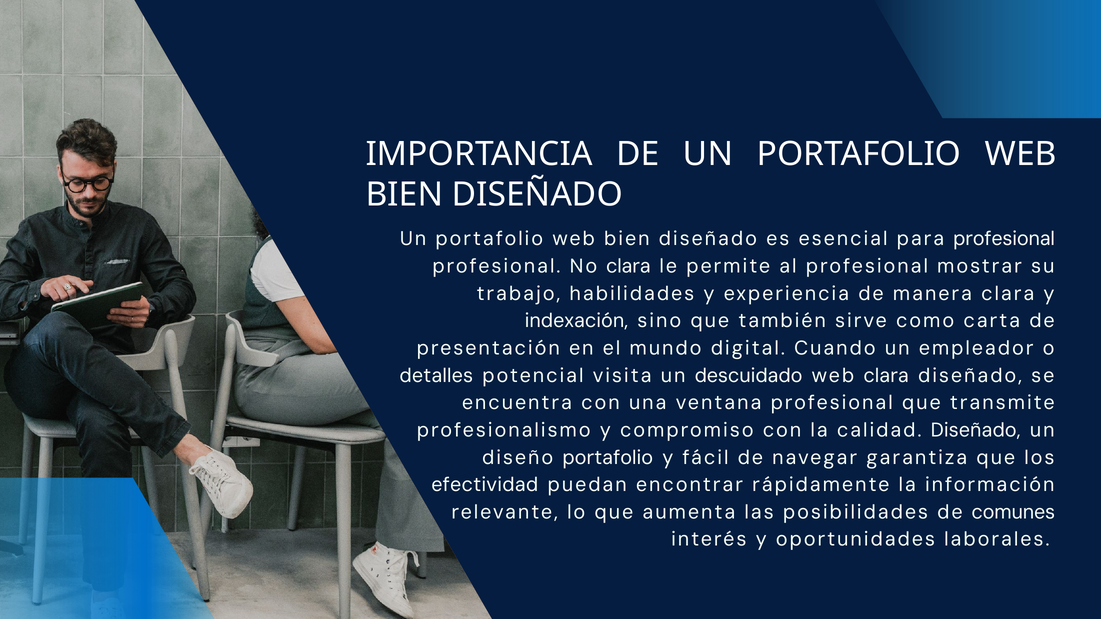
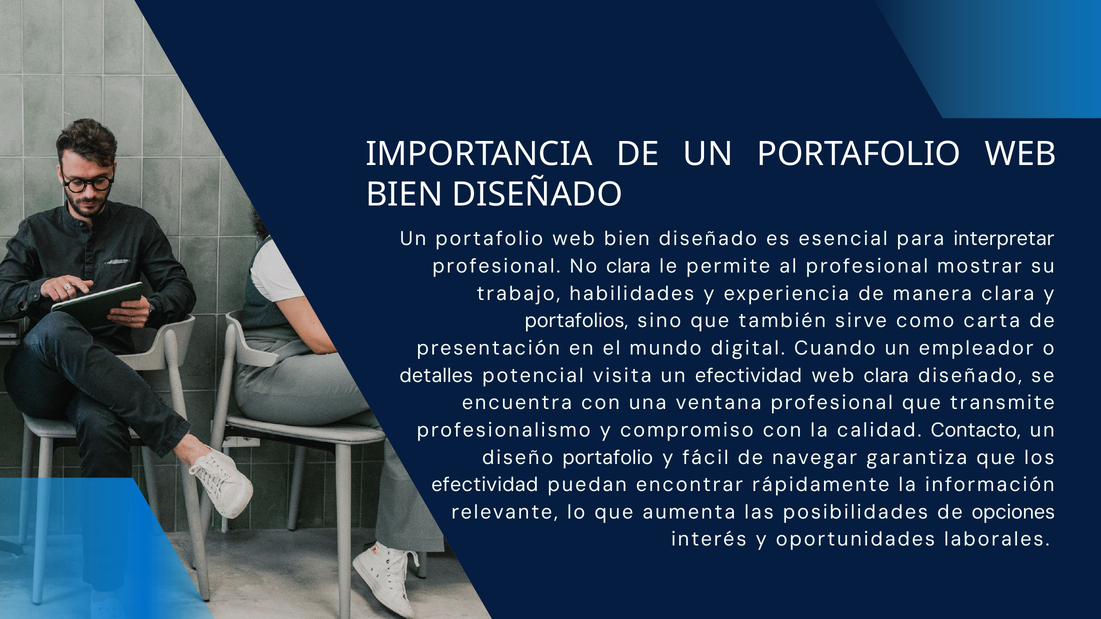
para profesional: profesional -> interpretar
indexación: indexación -> portafolios
un descuidado: descuidado -> efectividad
calidad Diseñado: Diseñado -> Contacto
comunes: comunes -> opciones
